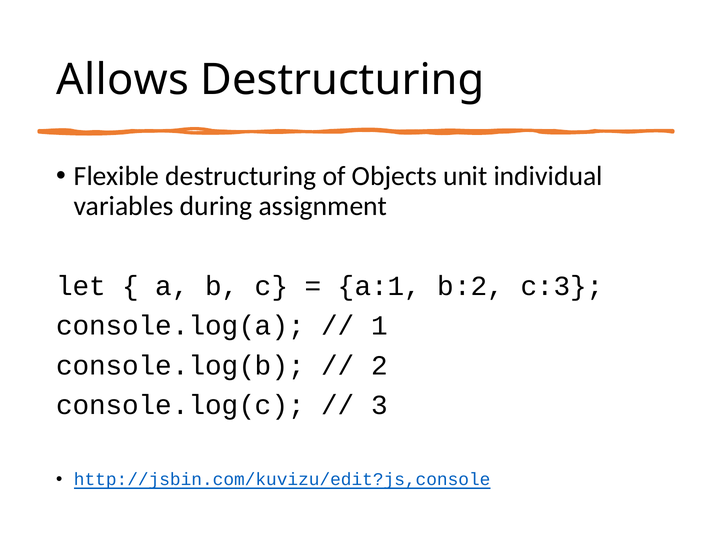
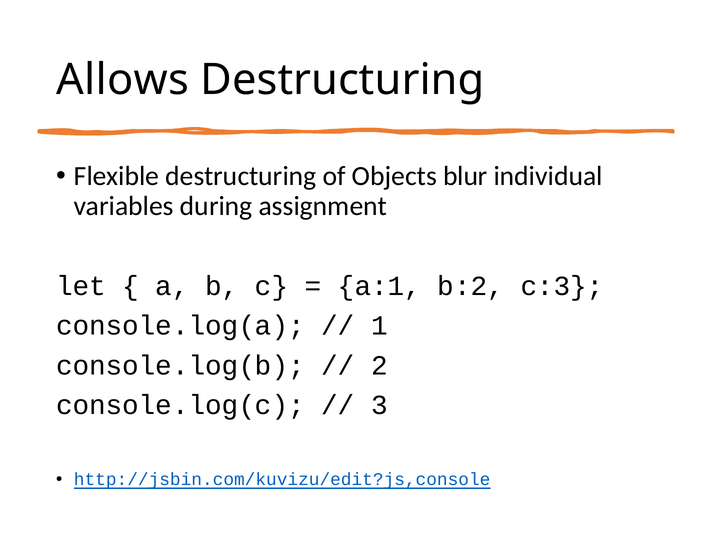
unit: unit -> blur
